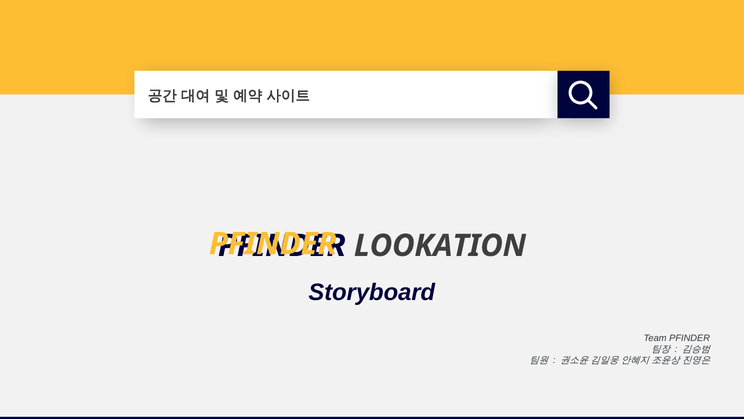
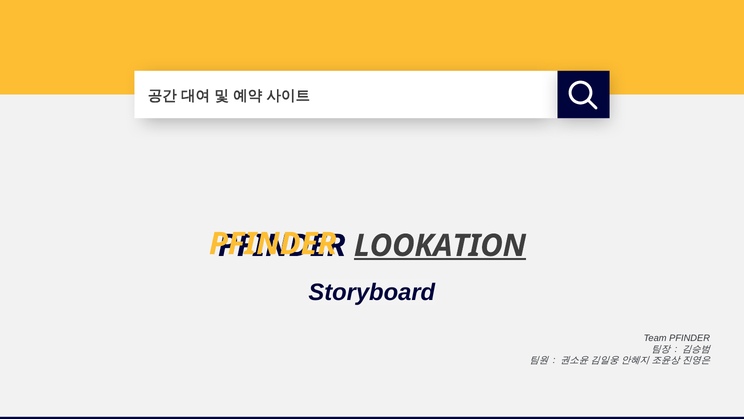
LOOKATION underline: none -> present
